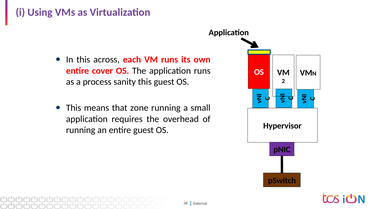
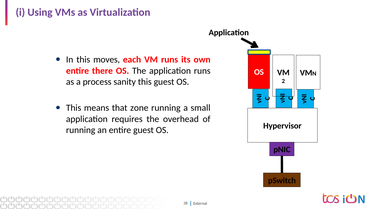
across: across -> moves
cover: cover -> there
